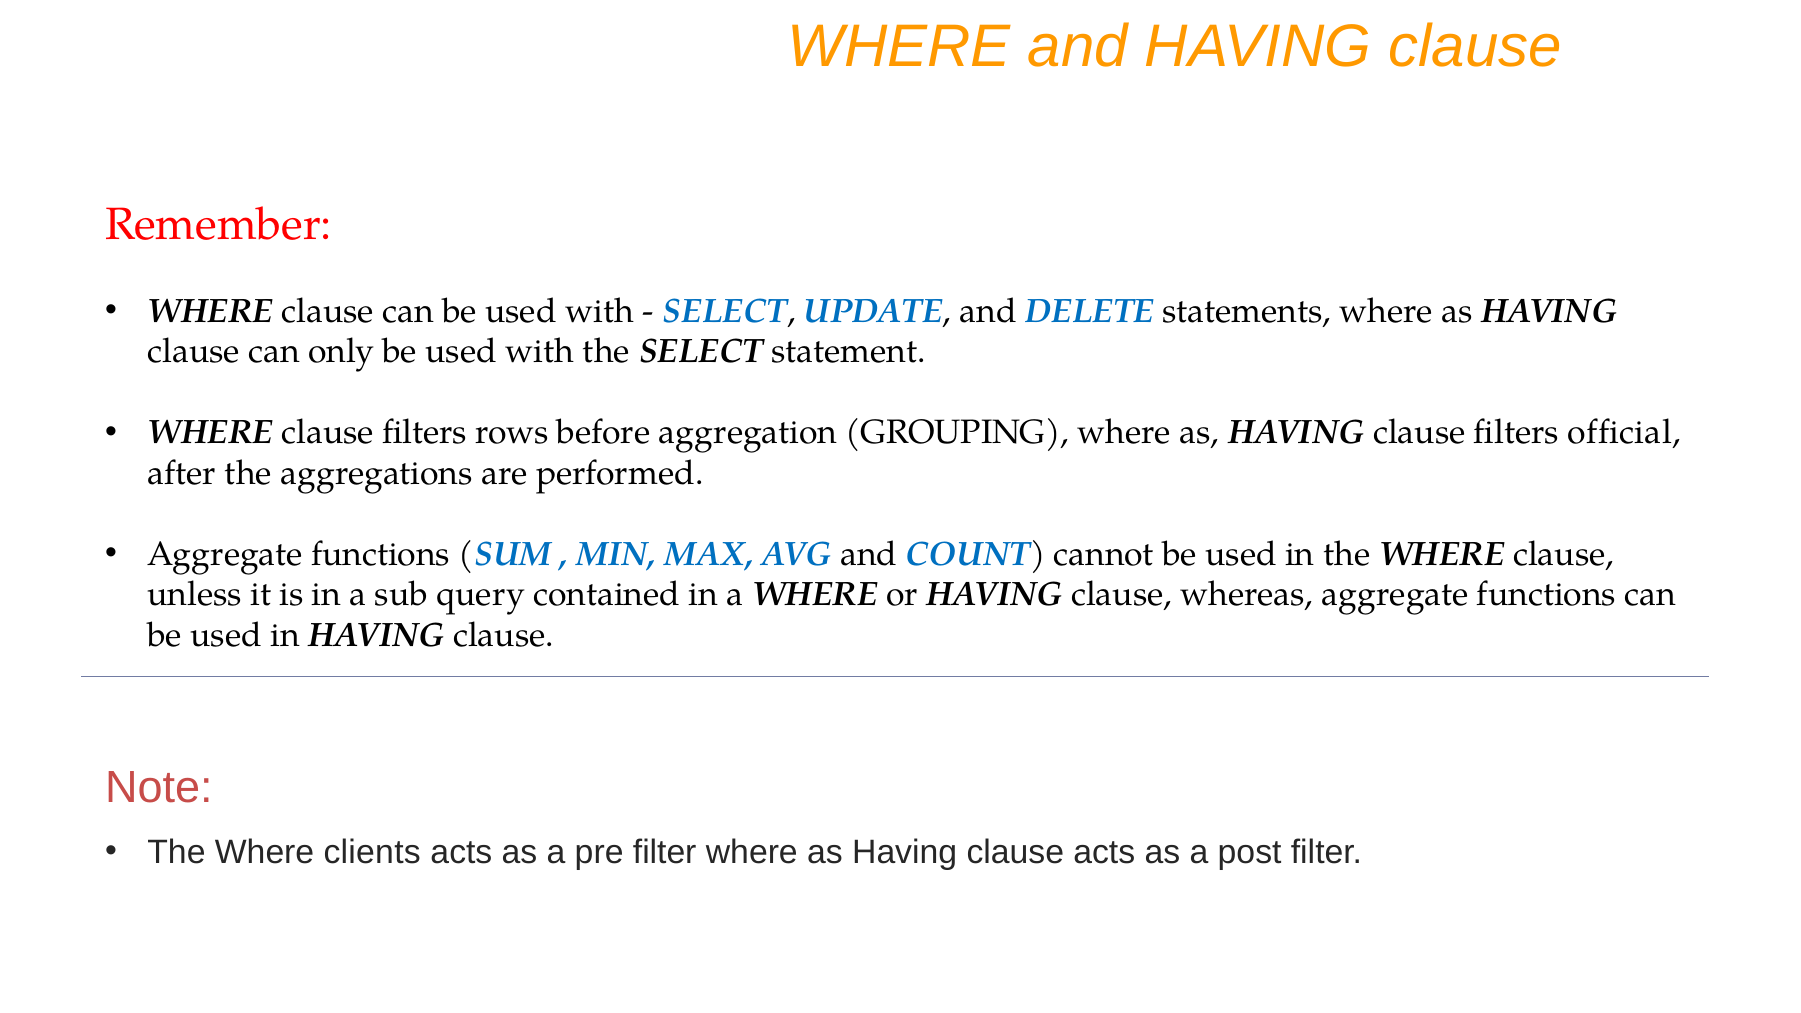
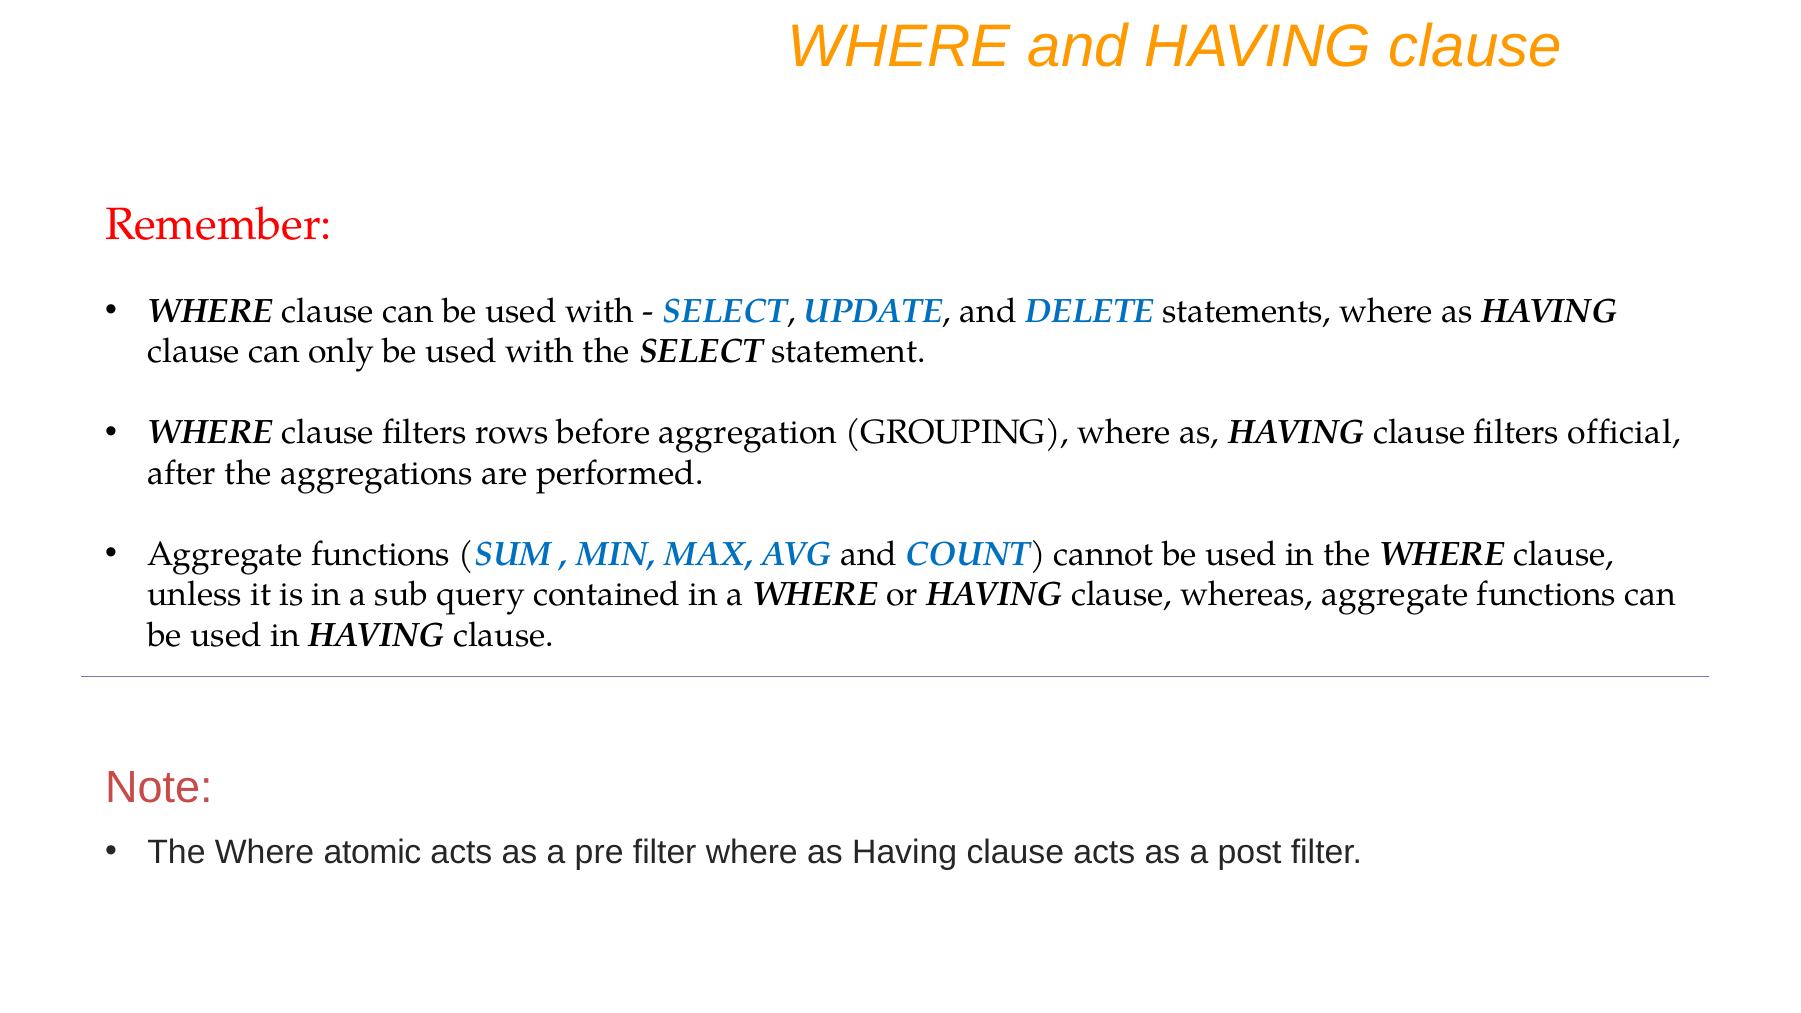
clients: clients -> atomic
